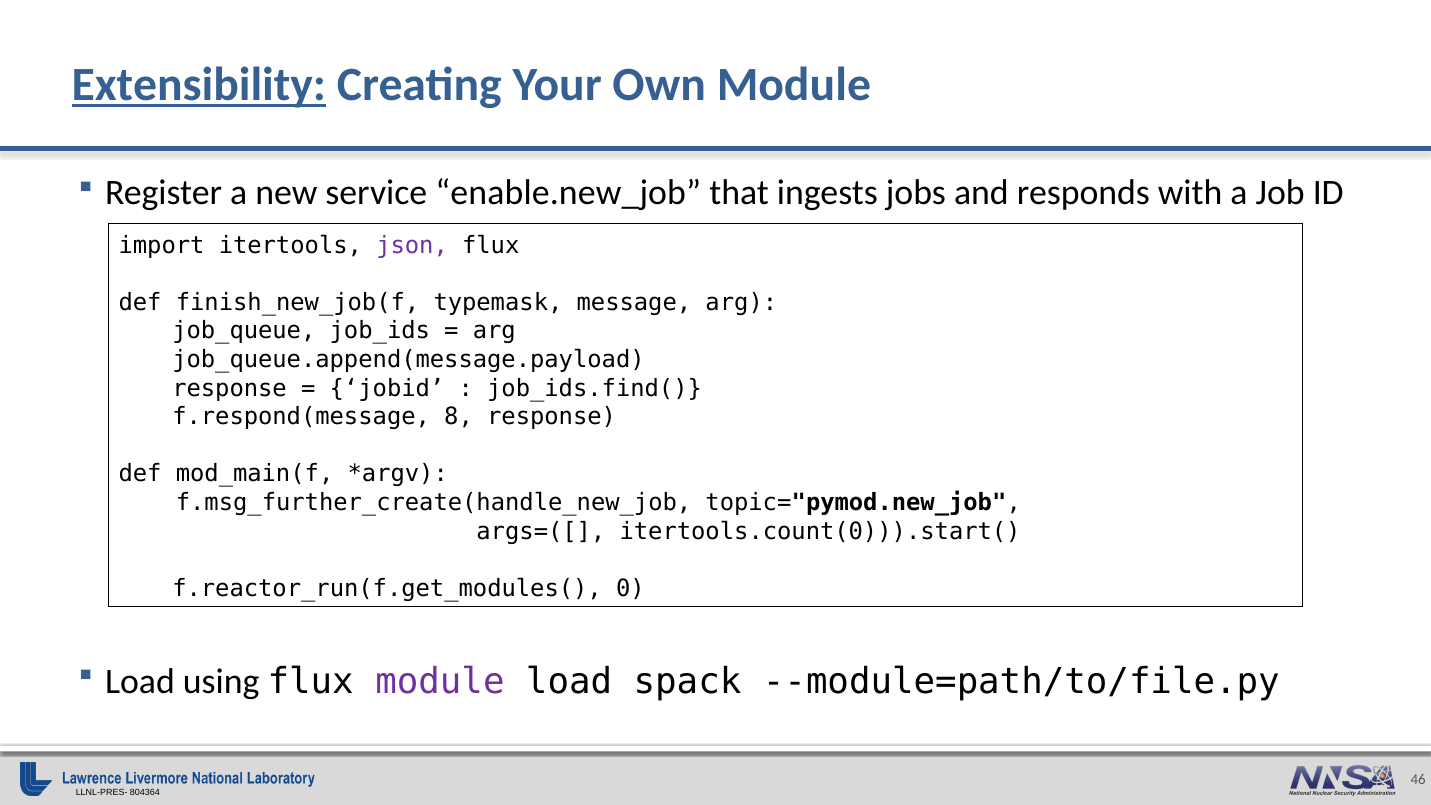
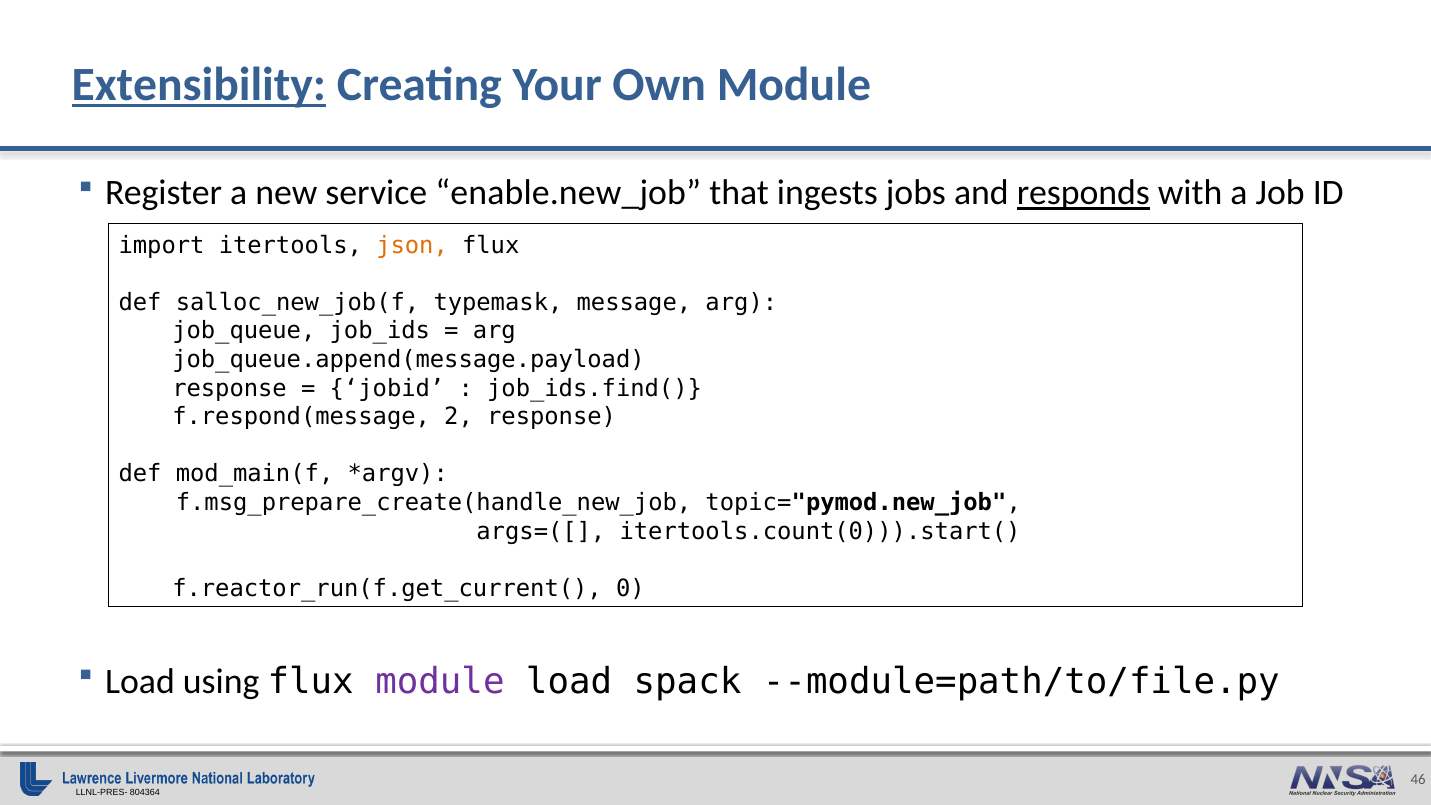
responds underline: none -> present
json colour: purple -> orange
finish_new_job(f: finish_new_job(f -> salloc_new_job(f
8: 8 -> 2
f.msg_further_create(handle_new_job: f.msg_further_create(handle_new_job -> f.msg_prepare_create(handle_new_job
f.reactor_run(f.get_modules(: f.reactor_run(f.get_modules( -> f.reactor_run(f.get_current(
